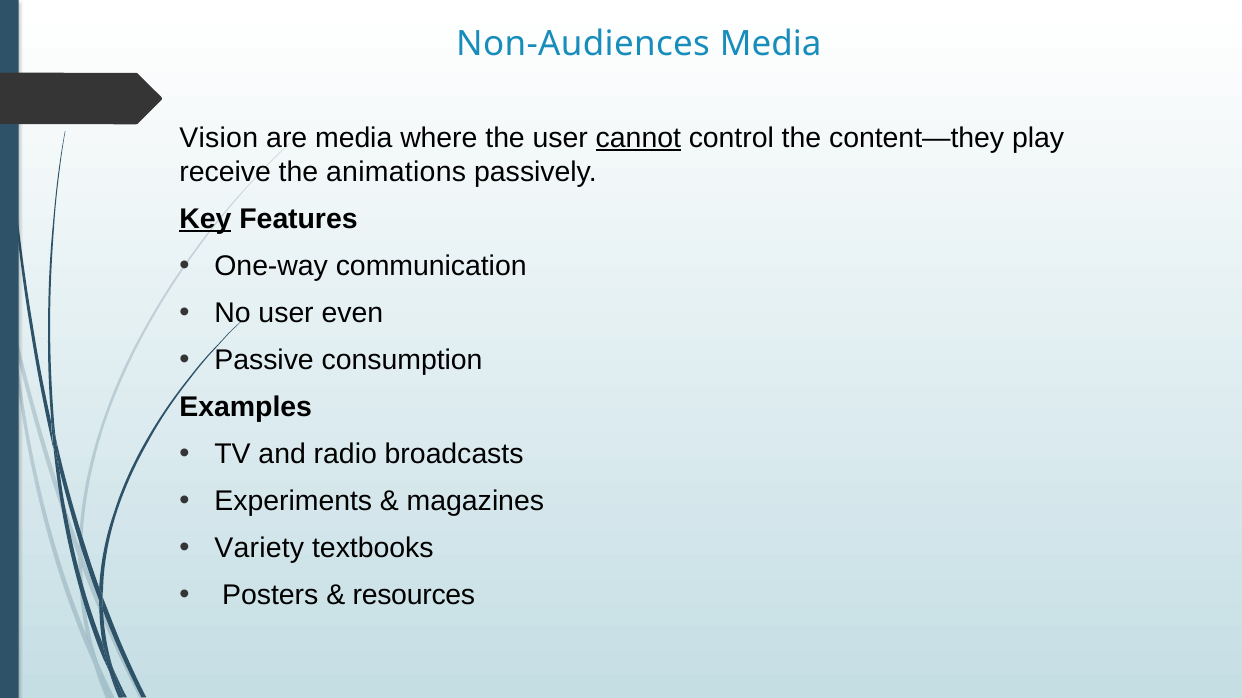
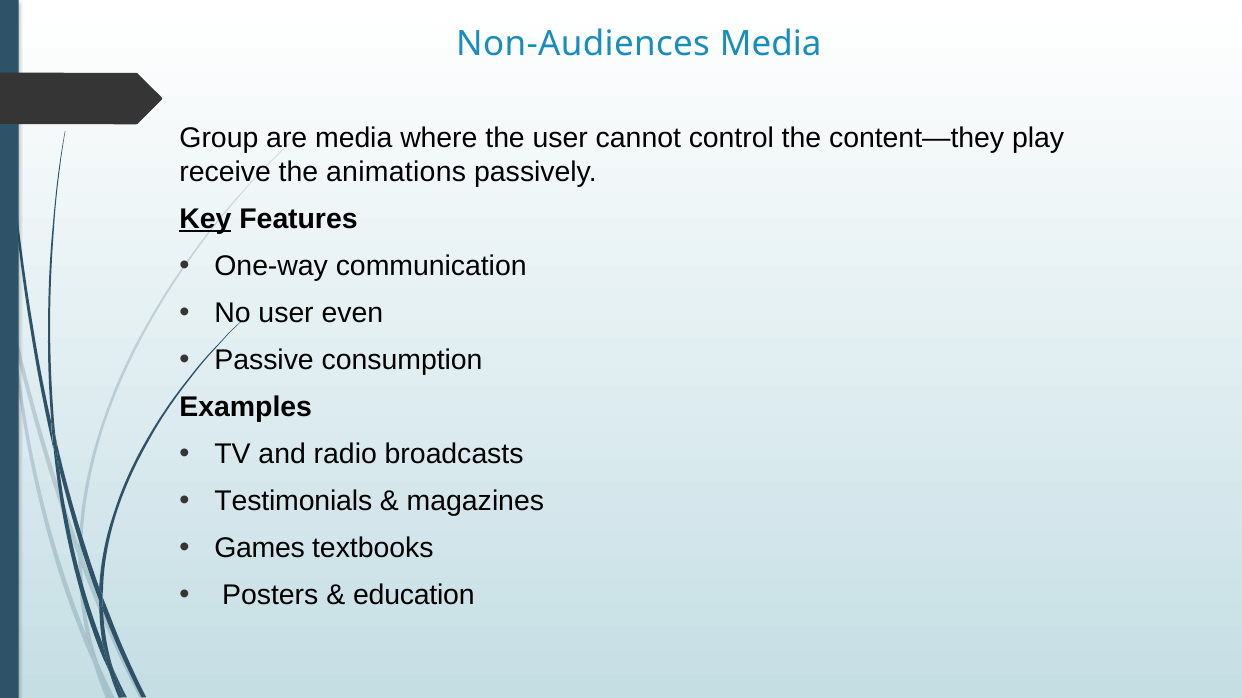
Vision: Vision -> Group
cannot underline: present -> none
Experiments: Experiments -> Testimonials
Variety: Variety -> Games
resources: resources -> education
